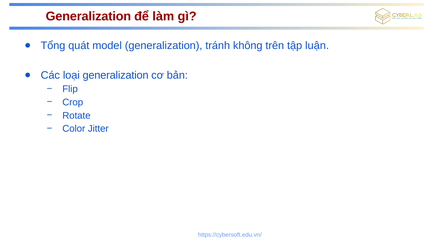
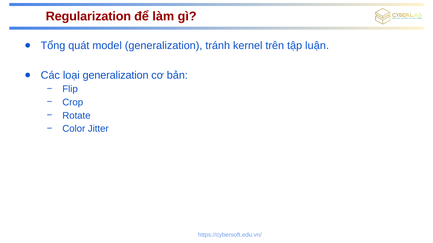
Generalization at (88, 16): Generalization -> Regularization
không: không -> kernel
